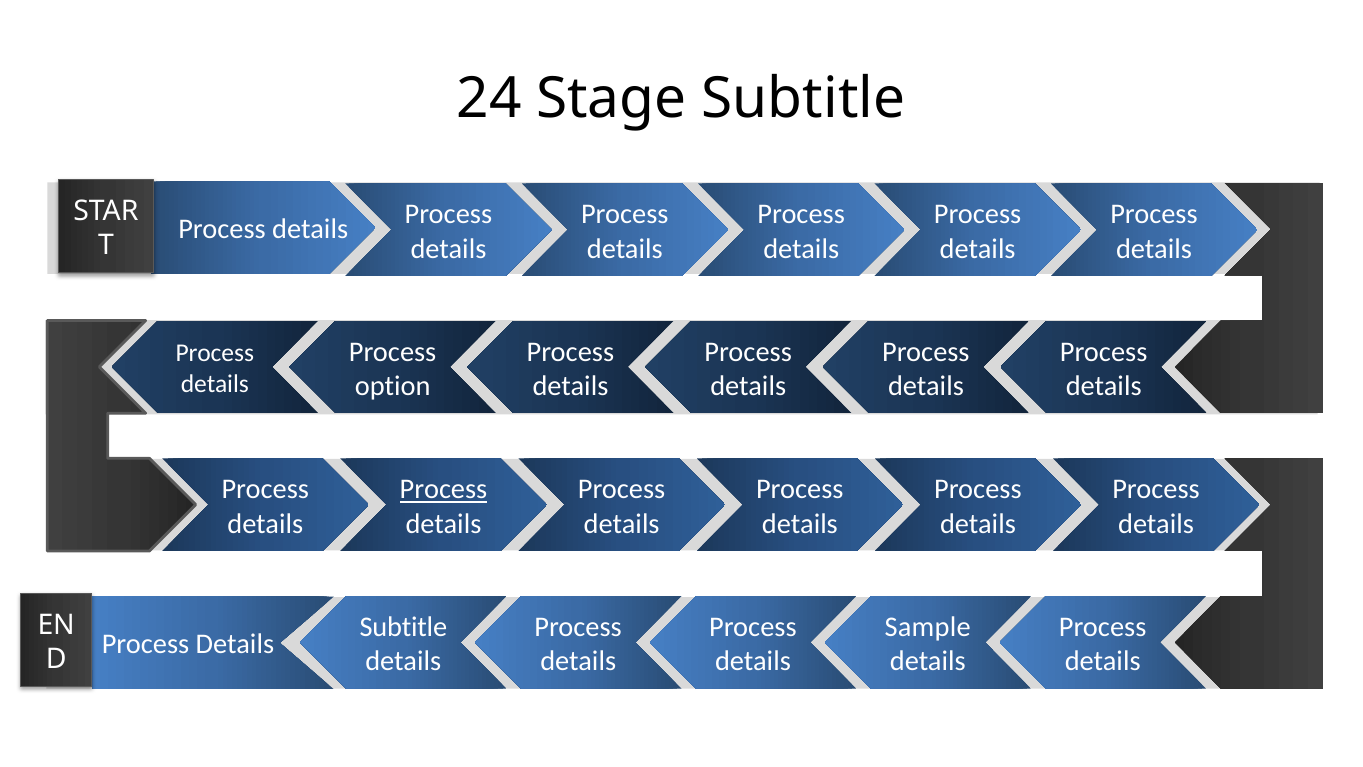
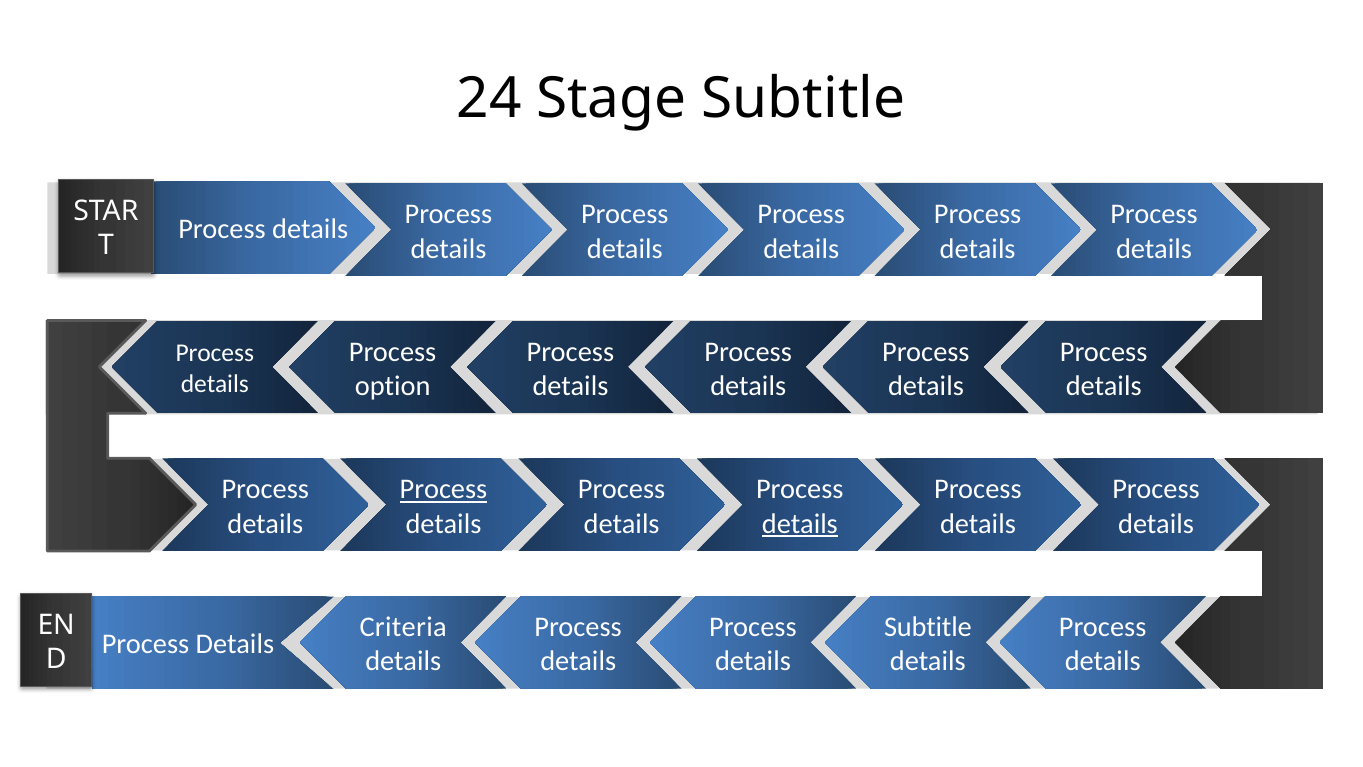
details at (800, 523) underline: none -> present
Subtitle at (403, 627): Subtitle -> Criteria
Sample at (928, 627): Sample -> Subtitle
